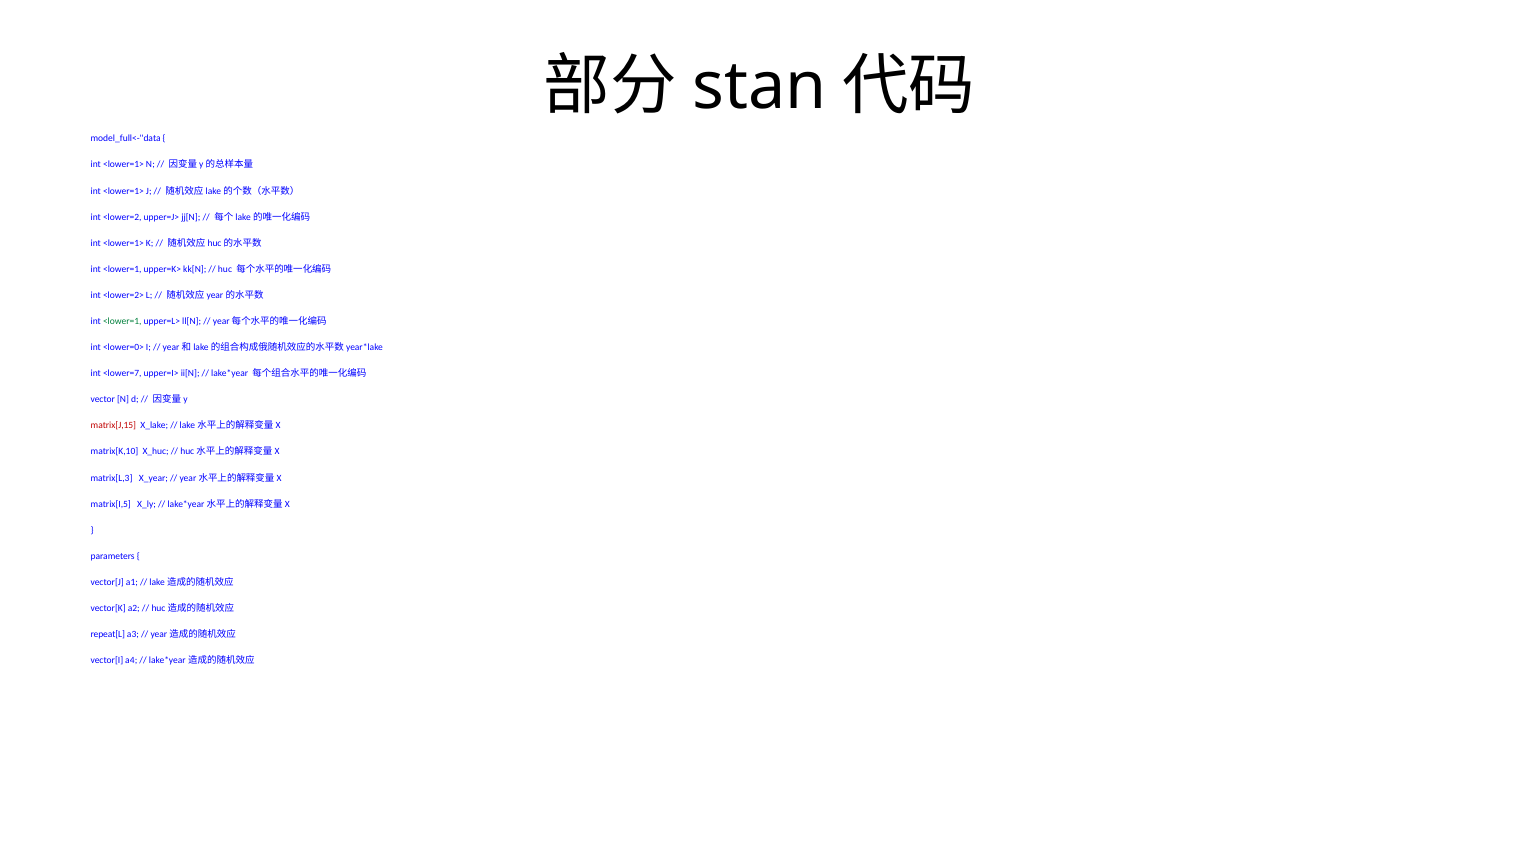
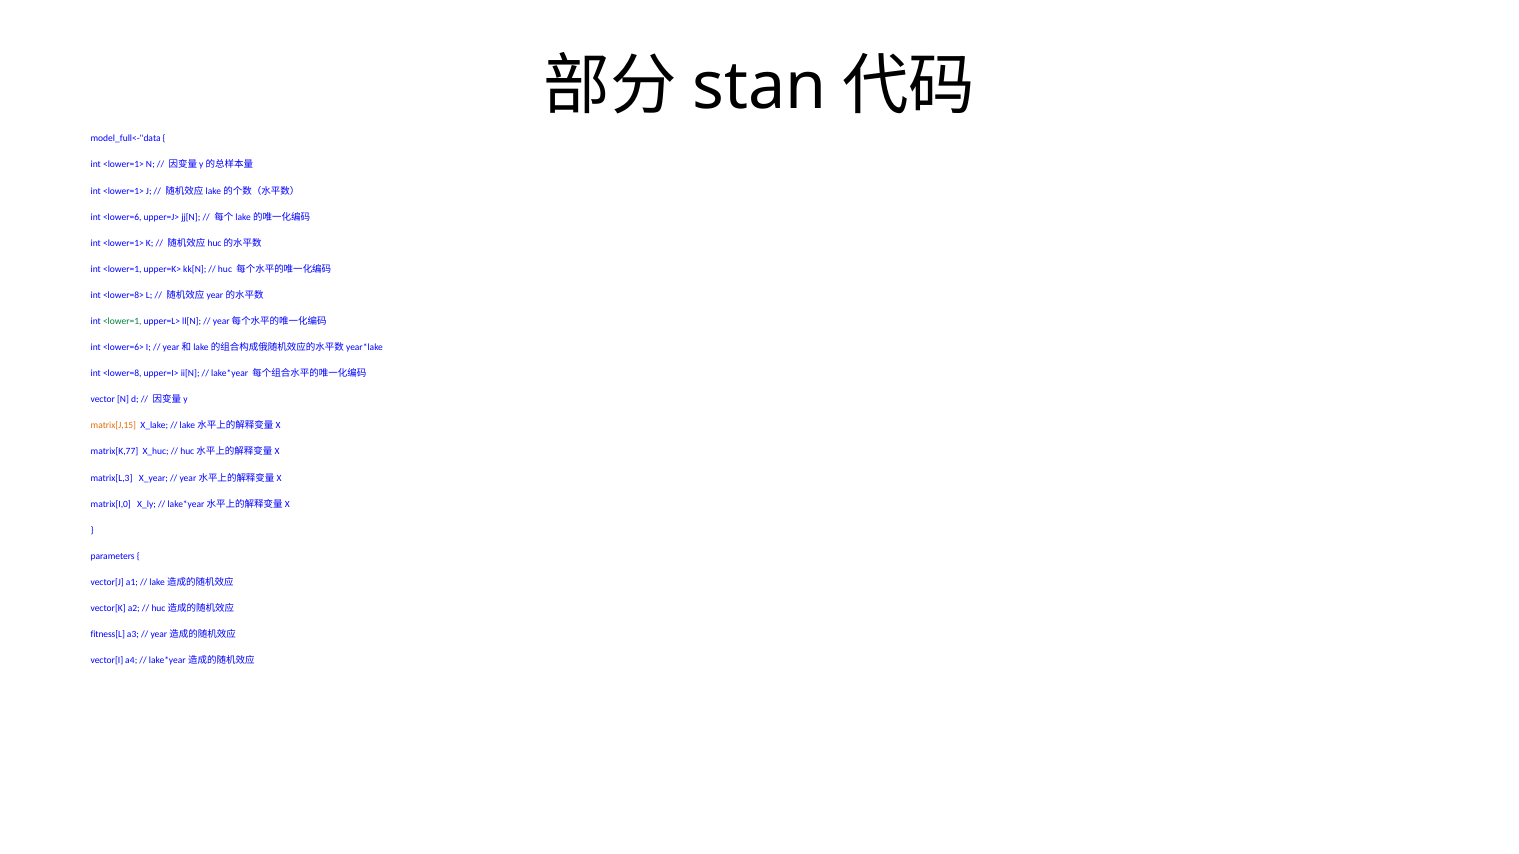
<lower=2: <lower=2 -> <lower=6
<lower=2>: <lower=2> -> <lower=8>
<lower=0>: <lower=0> -> <lower=6>
<lower=7: <lower=7 -> <lower=8
matrix[J,15 colour: red -> orange
matrix[K,10: matrix[K,10 -> matrix[K,77
matrix[I,5: matrix[I,5 -> matrix[I,0
repeat[L: repeat[L -> fitness[L
